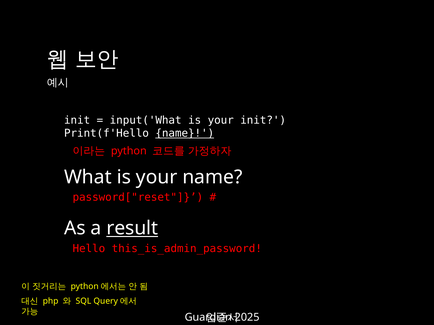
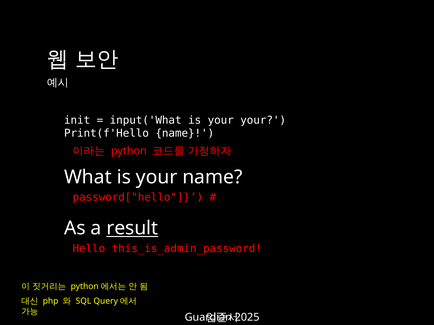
your init: init -> your
name at (185, 133) underline: present -> none
password["reset: password["reset -> password["hello
